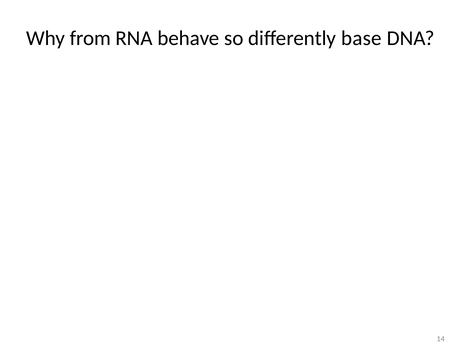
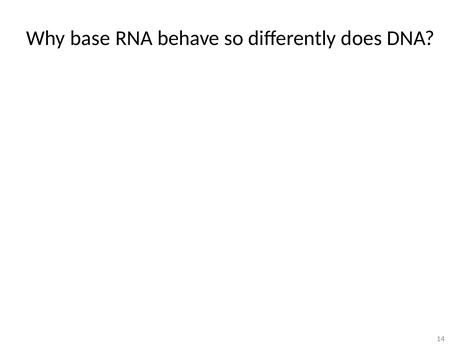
from: from -> base
base: base -> does
